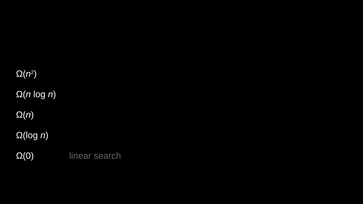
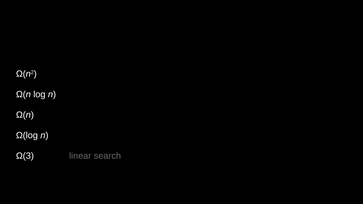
Ω(0: Ω(0 -> Ω(3
